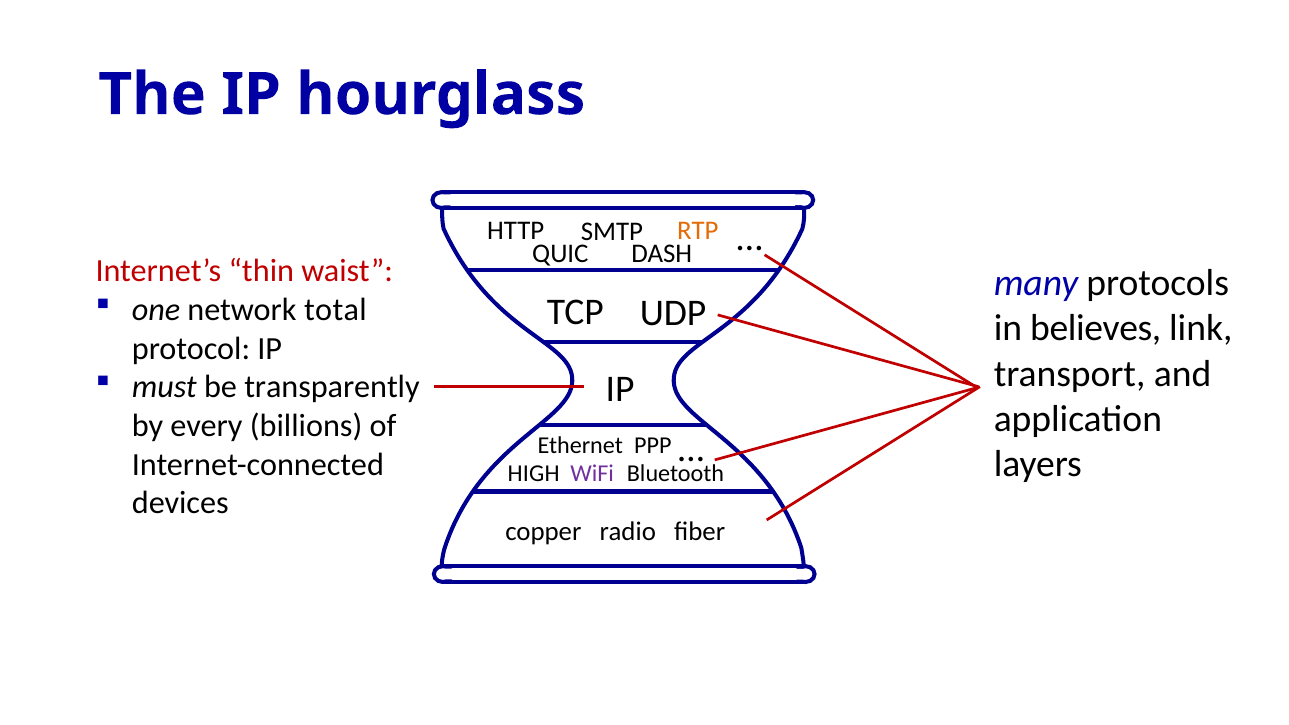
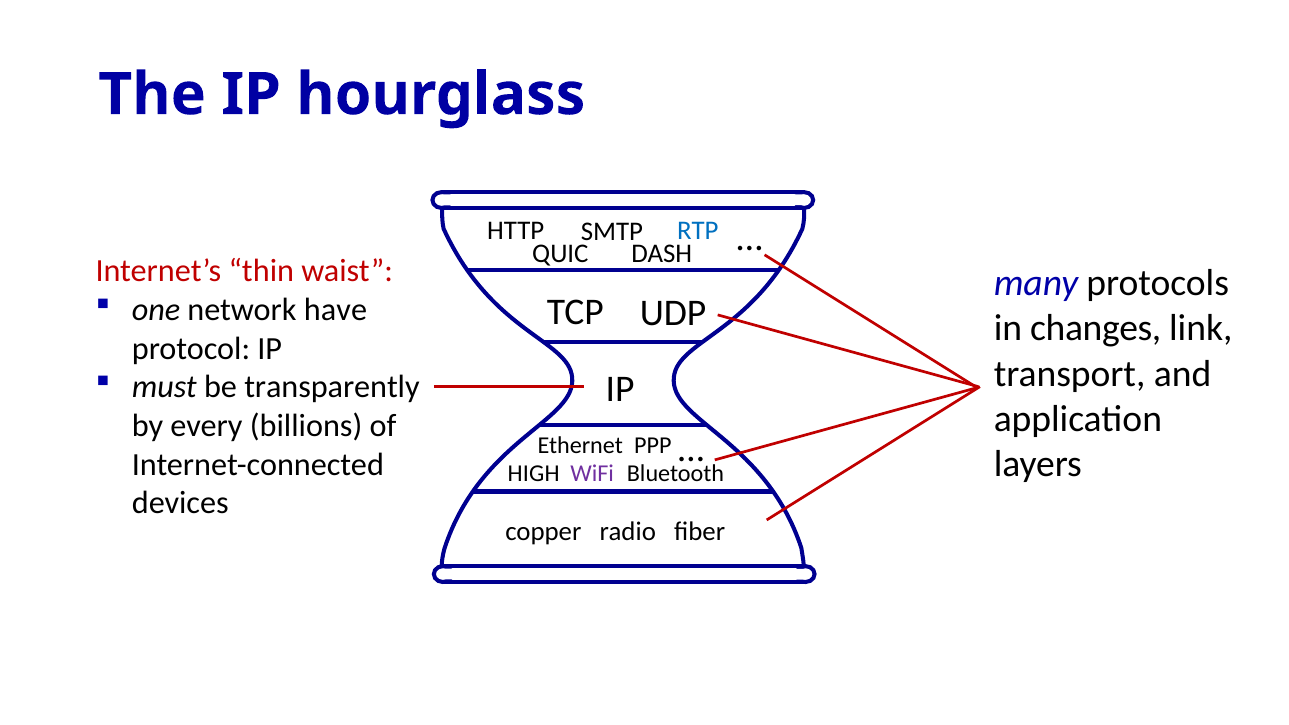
RTP colour: orange -> blue
total: total -> have
believes: believes -> changes
